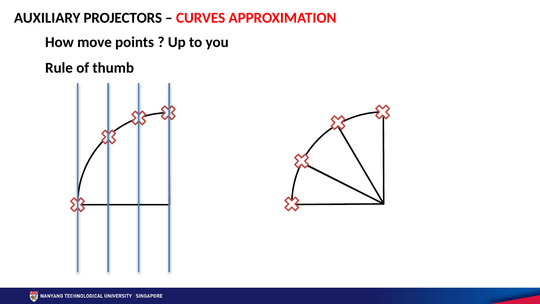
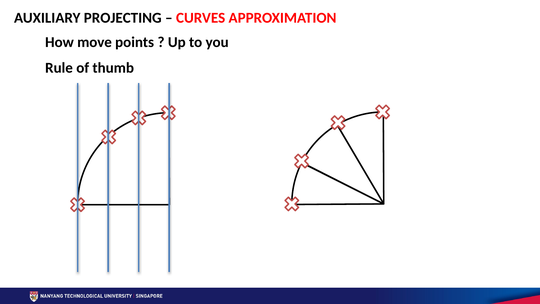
PROJECTORS: PROJECTORS -> PROJECTING
